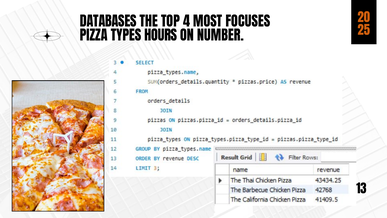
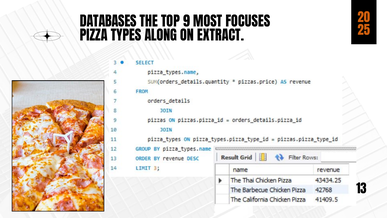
4: 4 -> 9
HOURS: HOURS -> ALONG
NUMBER: NUMBER -> EXTRACT
